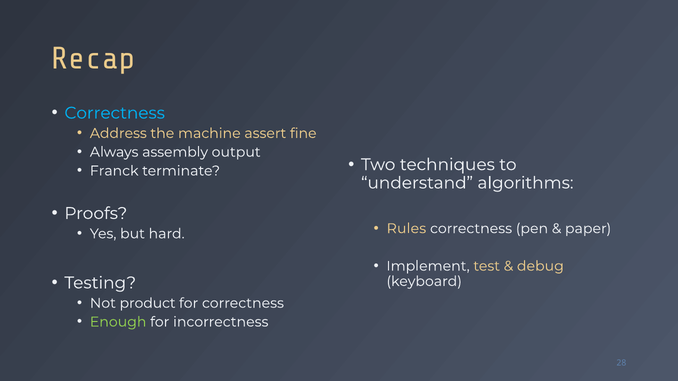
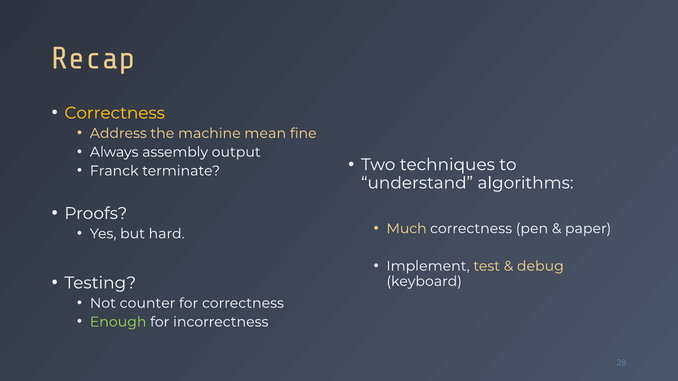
Correctness at (115, 113) colour: light blue -> yellow
assert: assert -> mean
Rules: Rules -> Much
product: product -> counter
